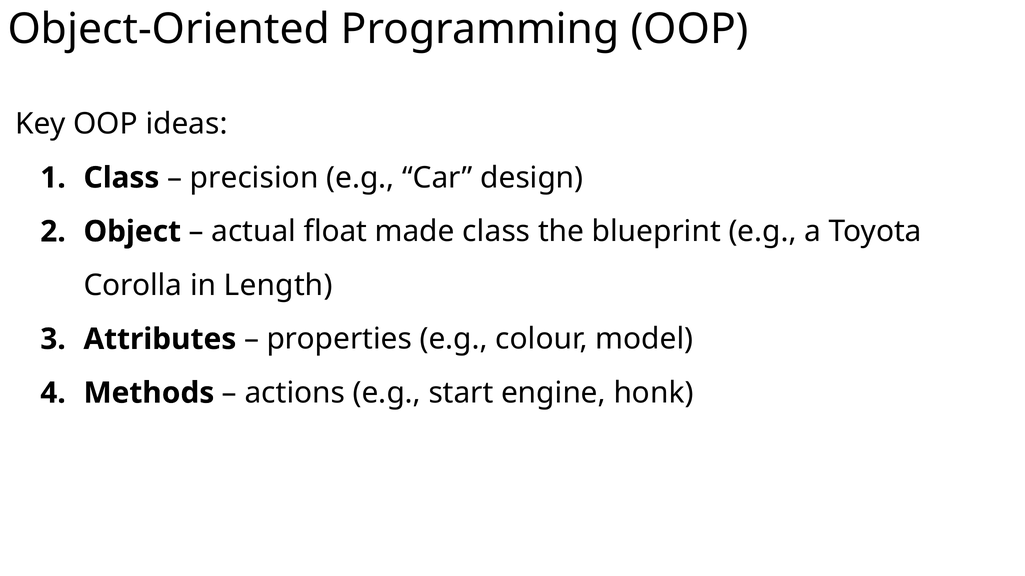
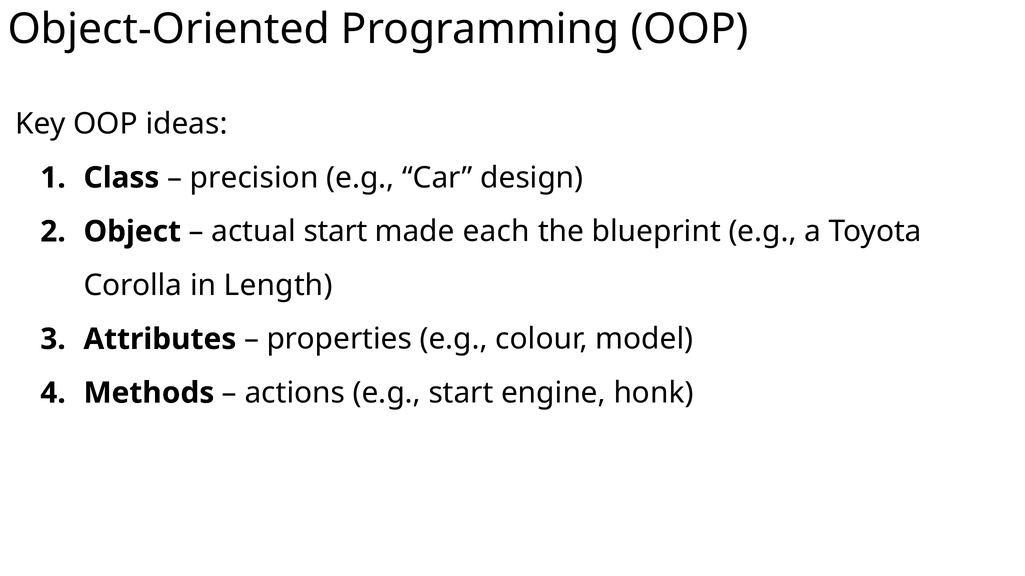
actual float: float -> start
made class: class -> each
